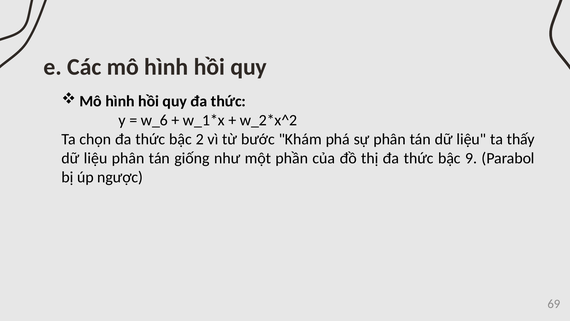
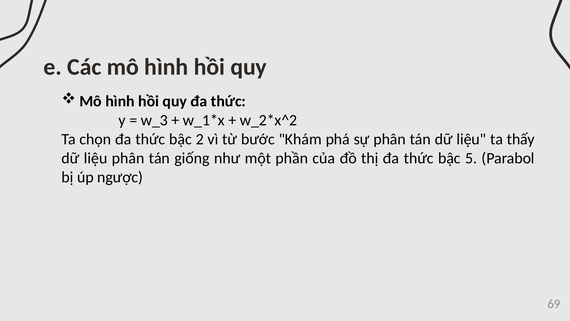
w_6: w_6 -> w_3
9: 9 -> 5
